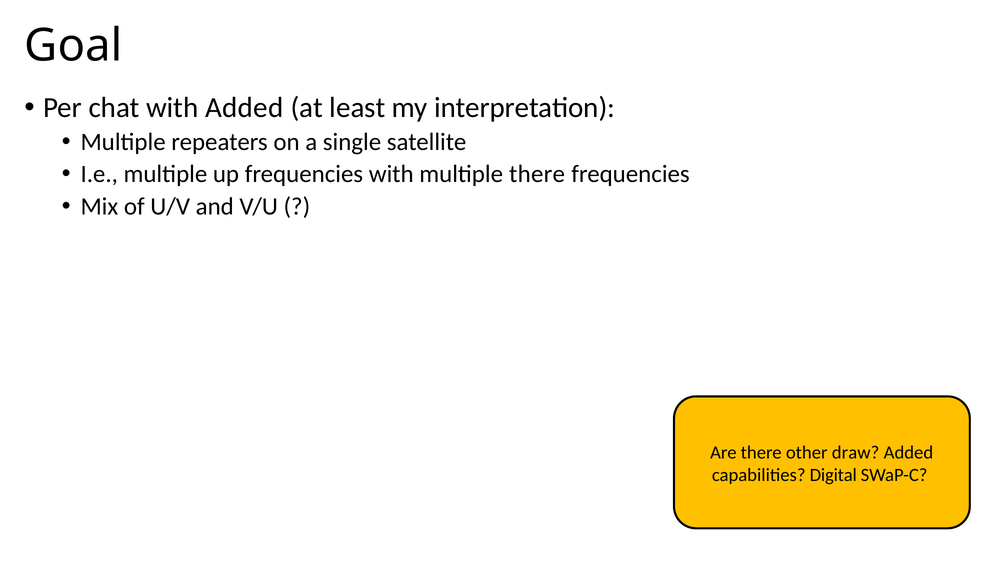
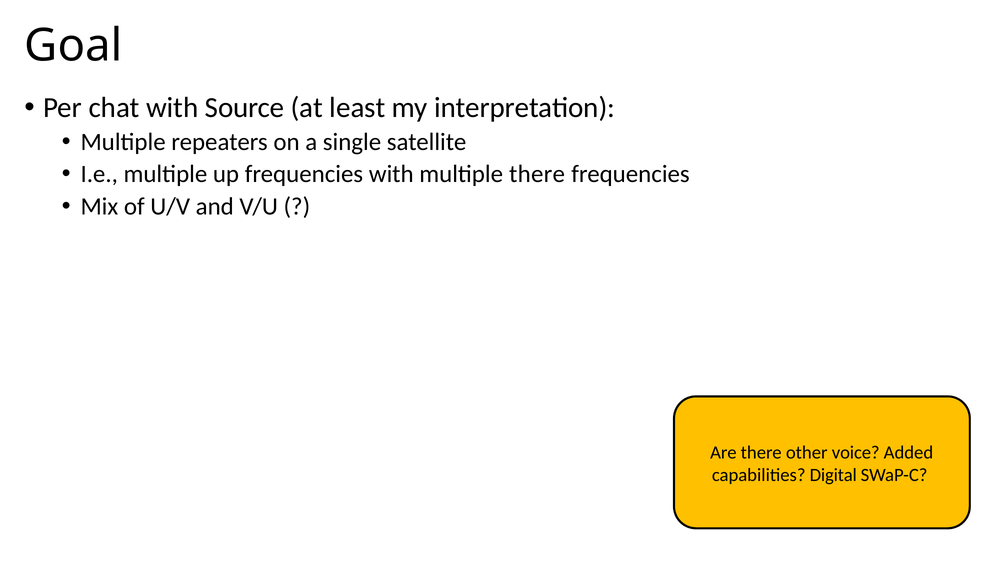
with Added: Added -> Source
draw: draw -> voice
